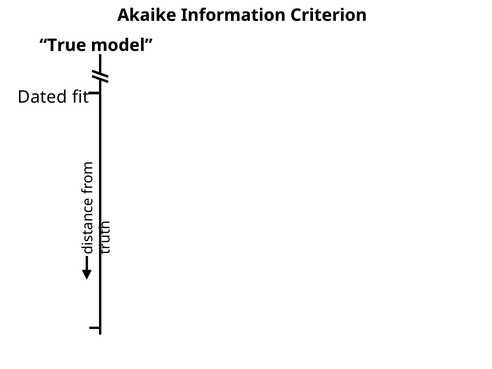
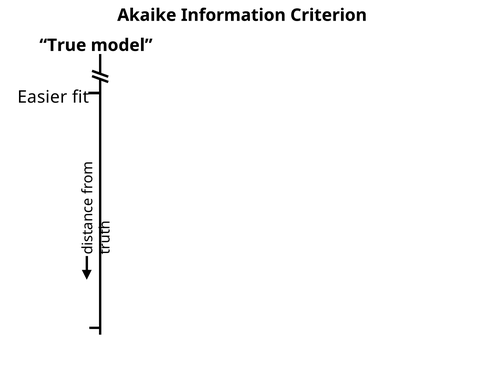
Dated: Dated -> Easier
